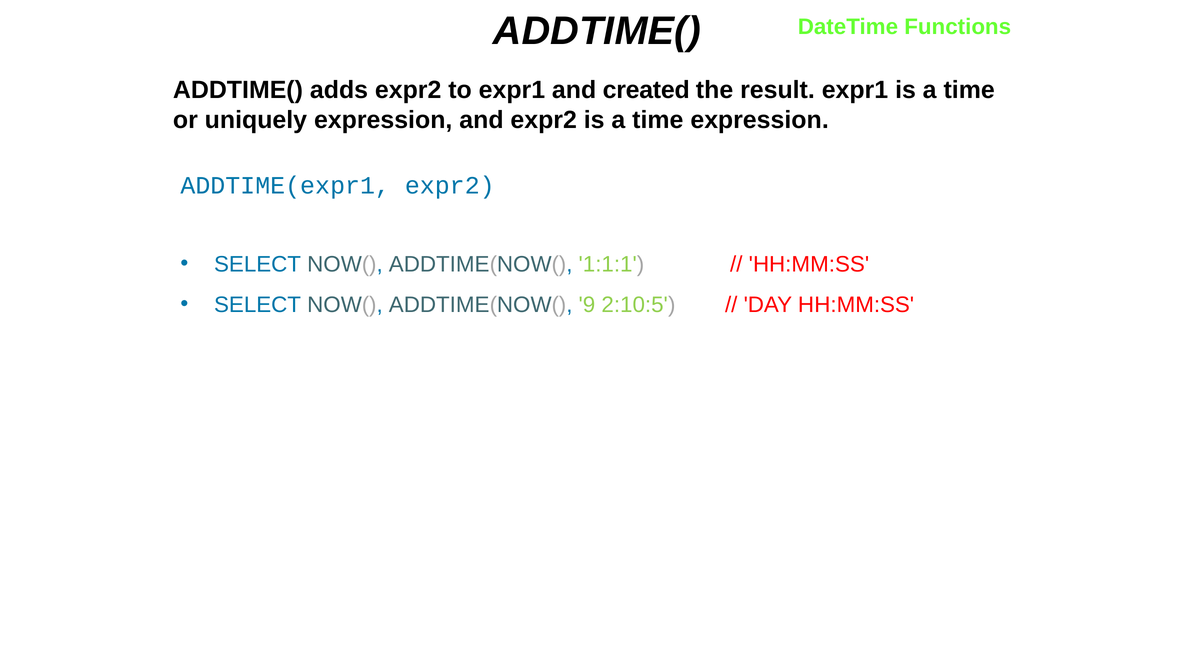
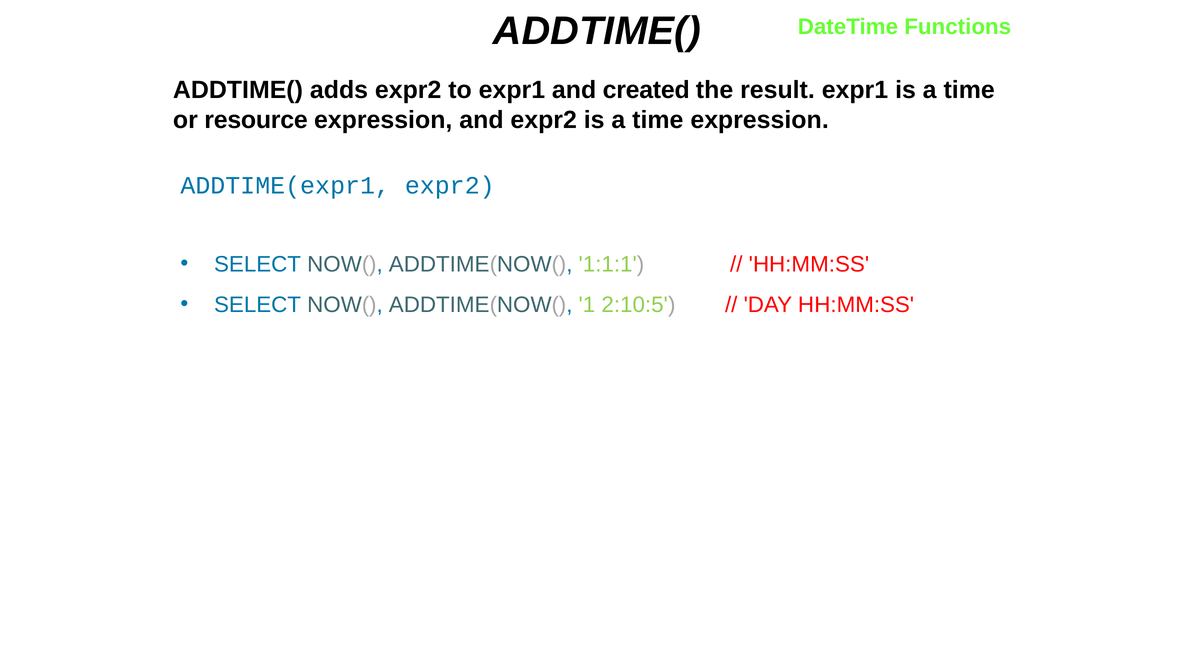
uniquely: uniquely -> resource
9: 9 -> 1
